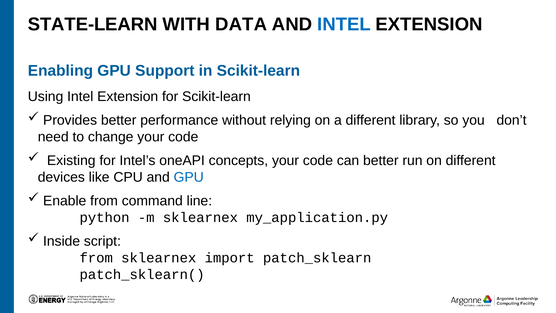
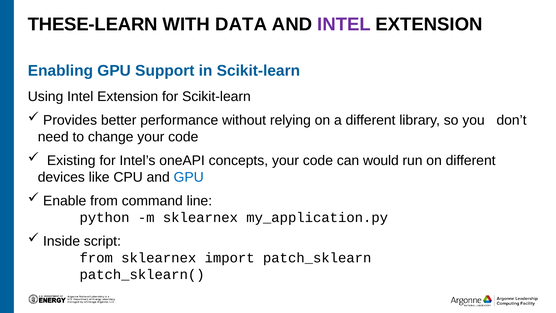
STATE-LEARN: STATE-LEARN -> THESE-LEARN
INTEL at (344, 24) colour: blue -> purple
can better: better -> would
